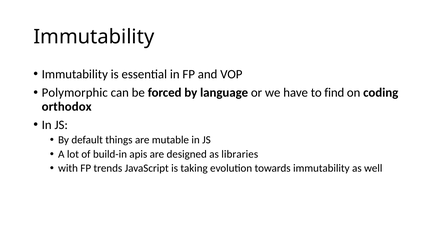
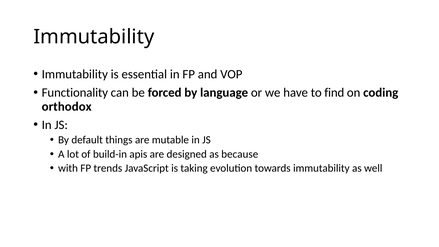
Polymorphic: Polymorphic -> Functionality
libraries: libraries -> because
